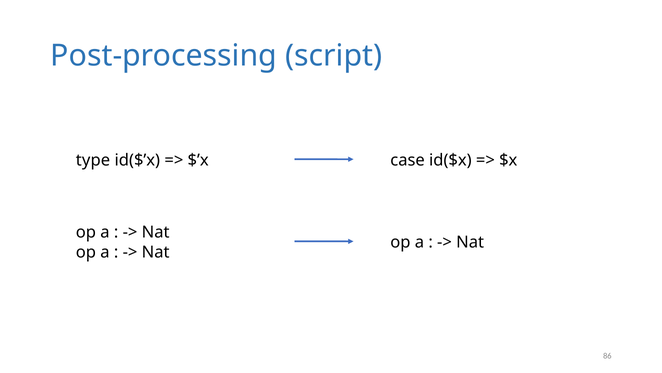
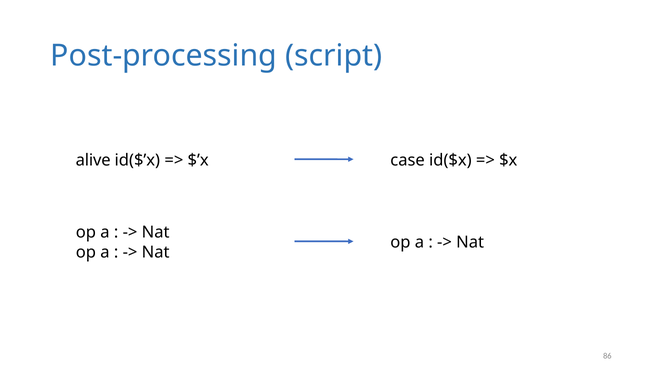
type: type -> alive
